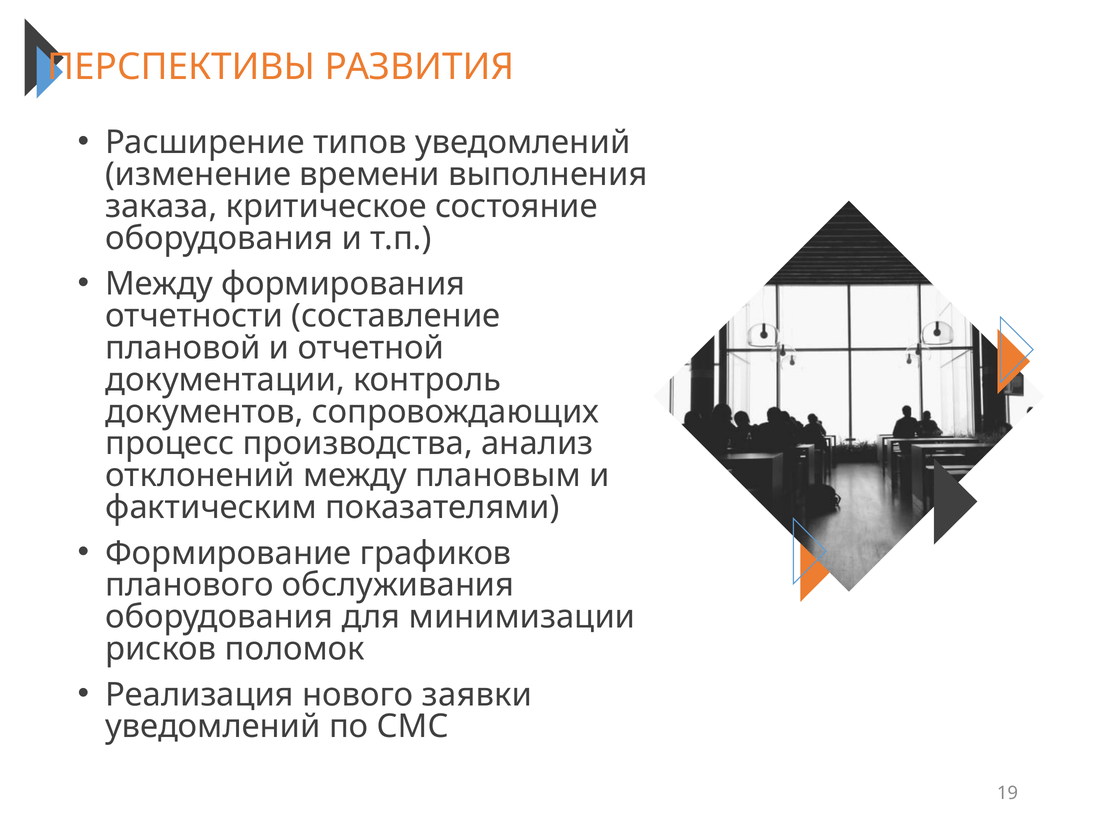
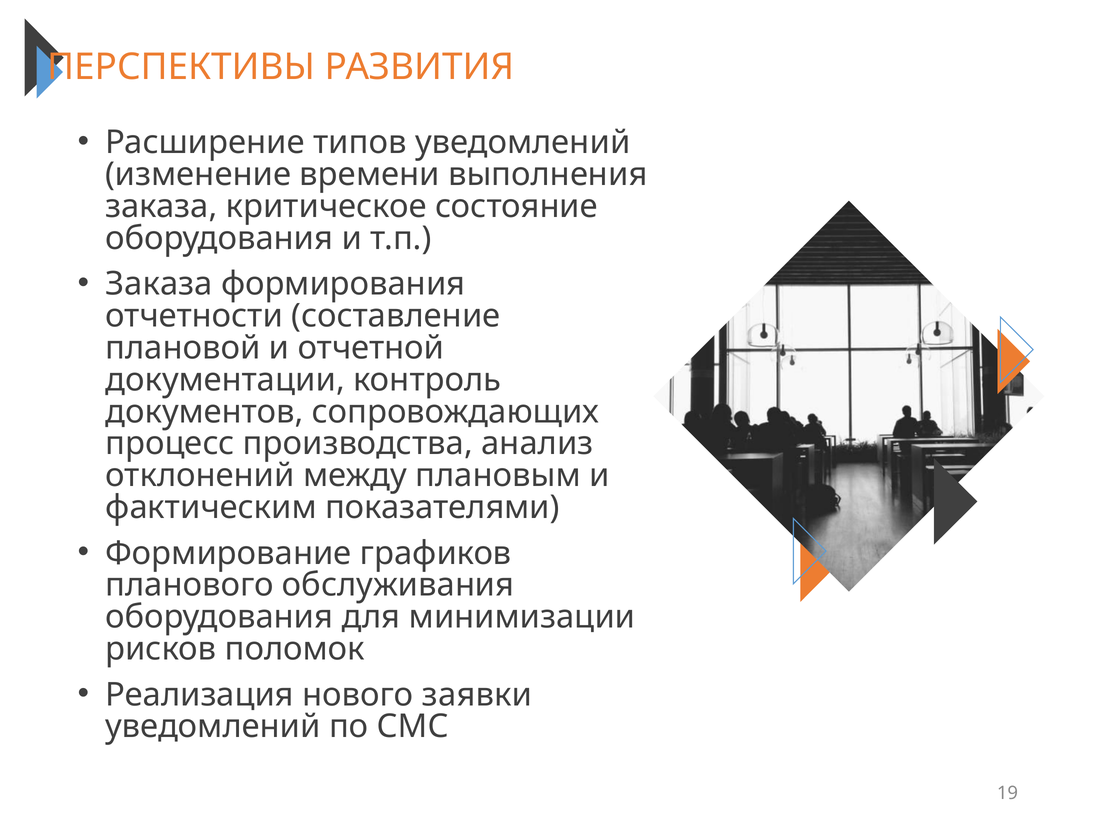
Между at (159, 284): Между -> Заказа
